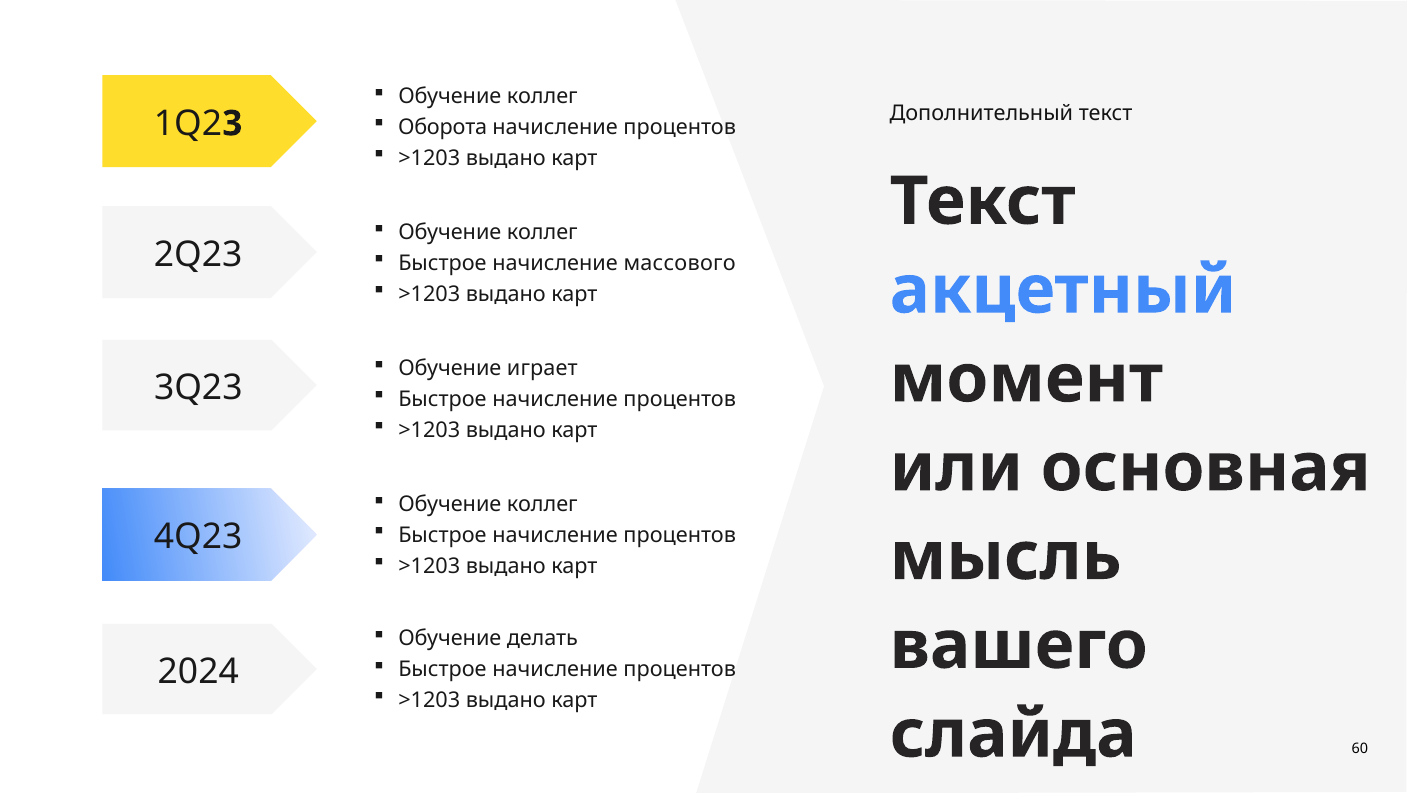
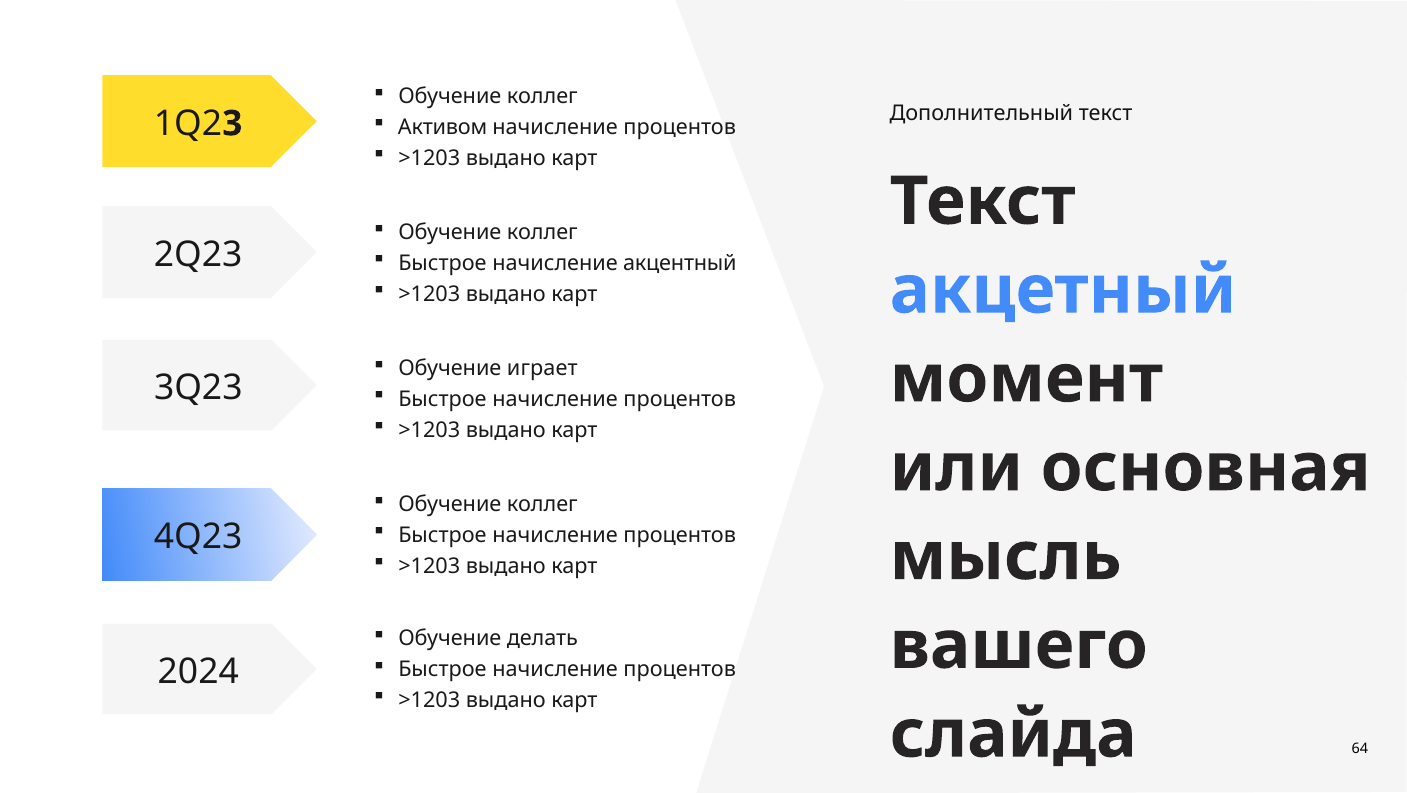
Оборота: Оборота -> Активом
массового: массового -> акцентный
60: 60 -> 64
